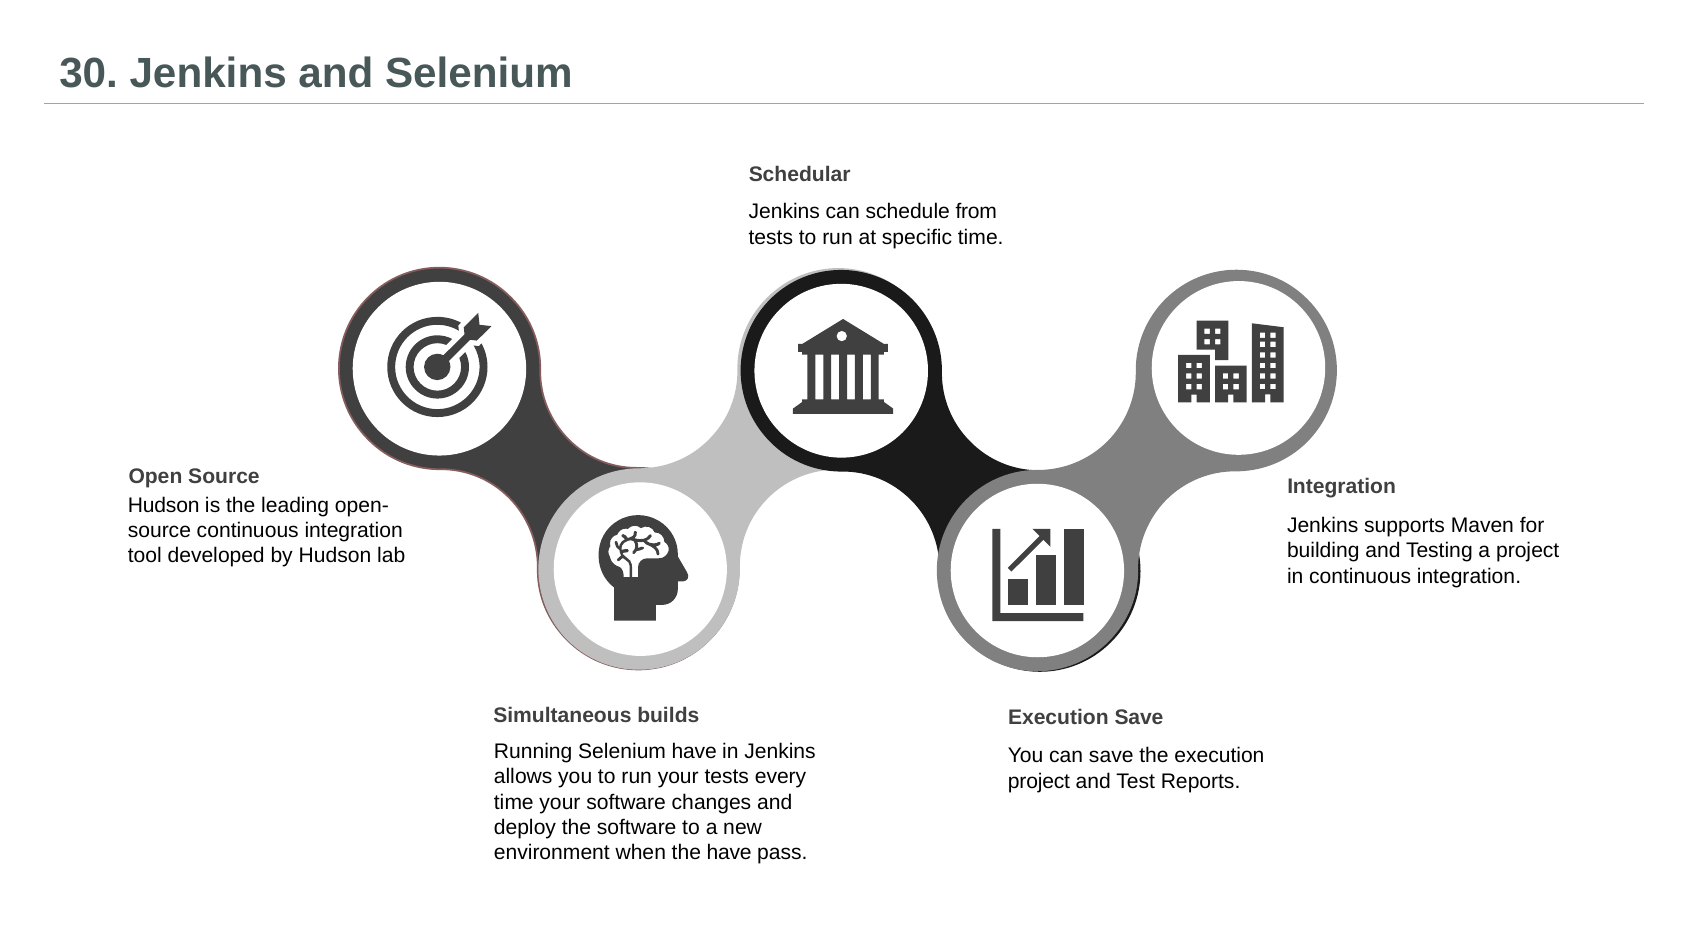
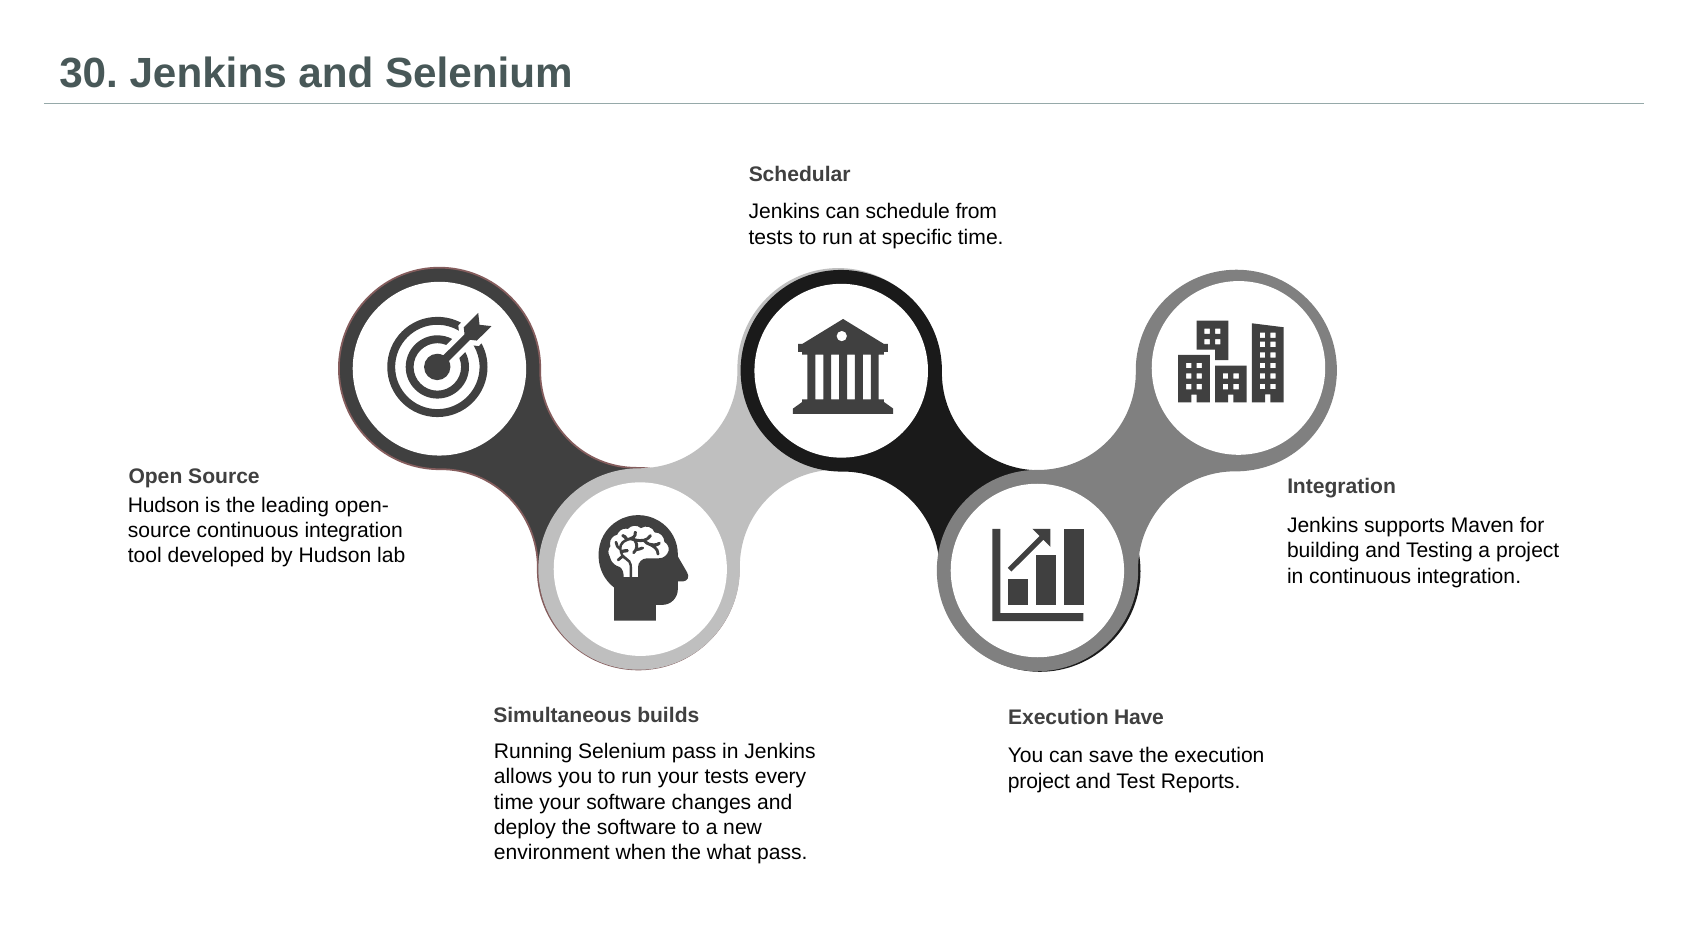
Execution Save: Save -> Have
Selenium have: have -> pass
the have: have -> what
